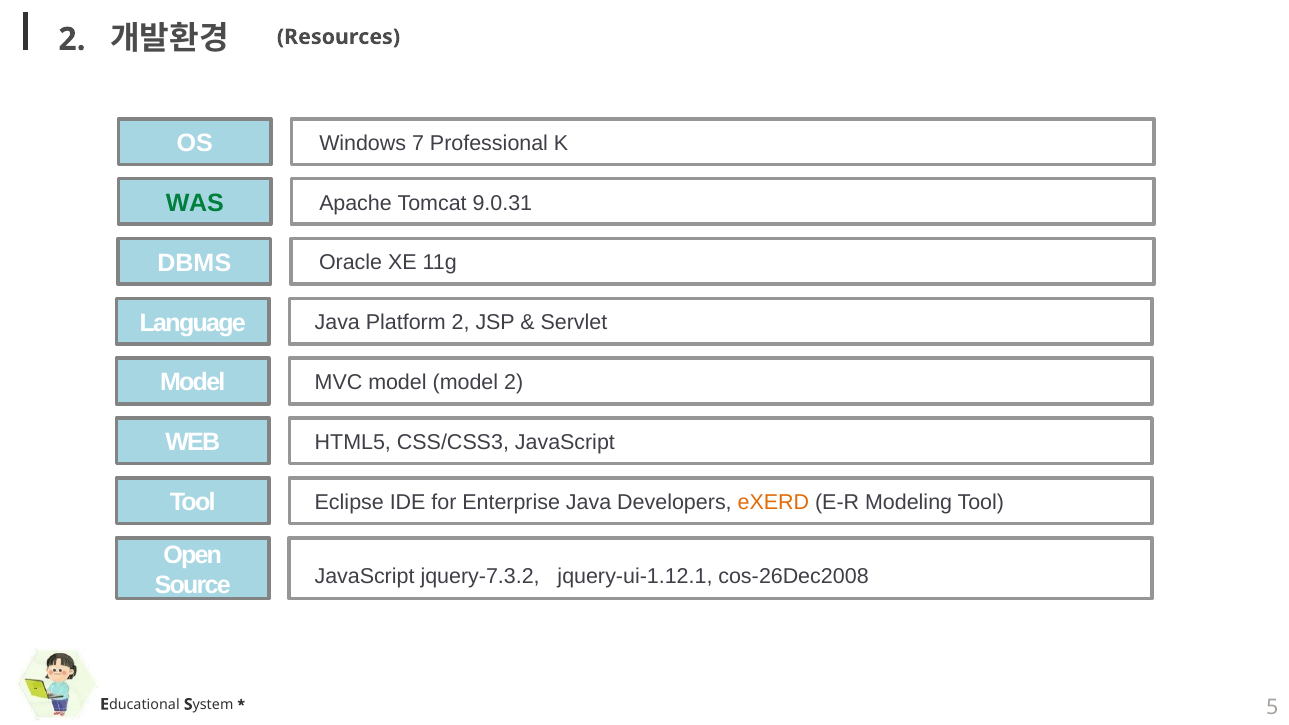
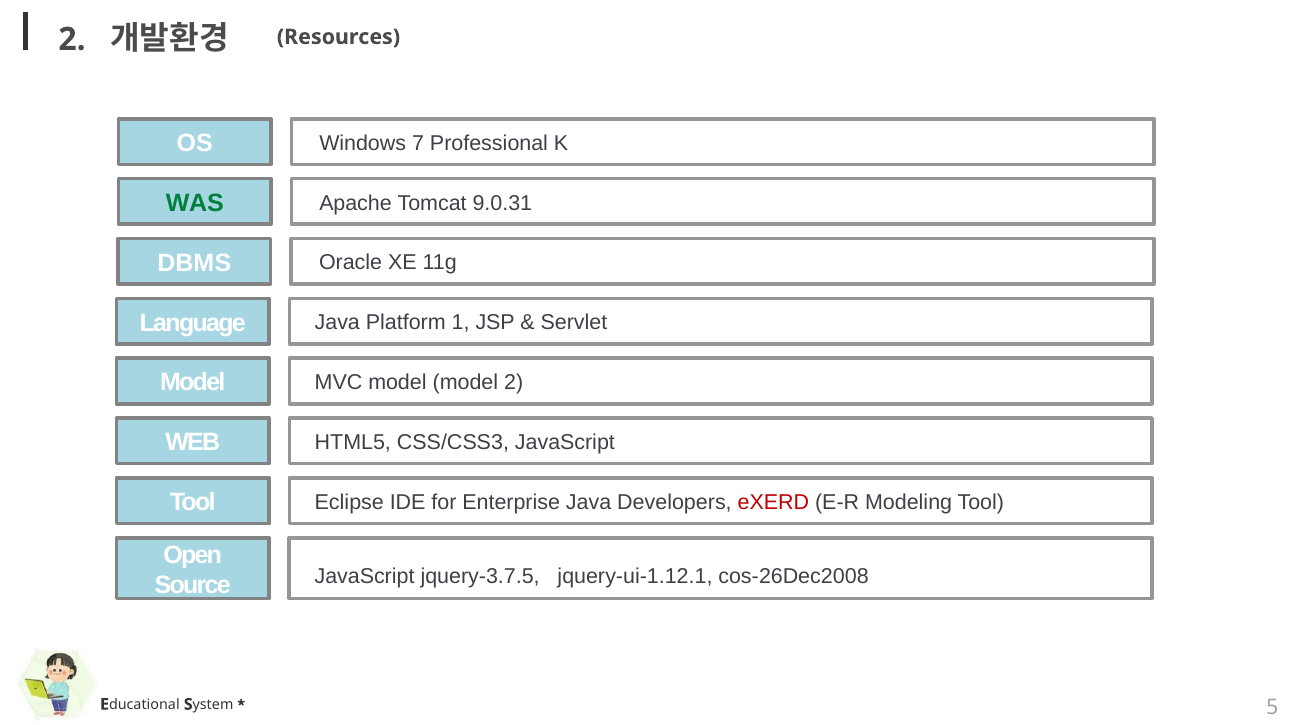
Platform 2: 2 -> 1
eXERD colour: orange -> red
jquery-7.3.2: jquery-7.3.2 -> jquery-3.7.5
